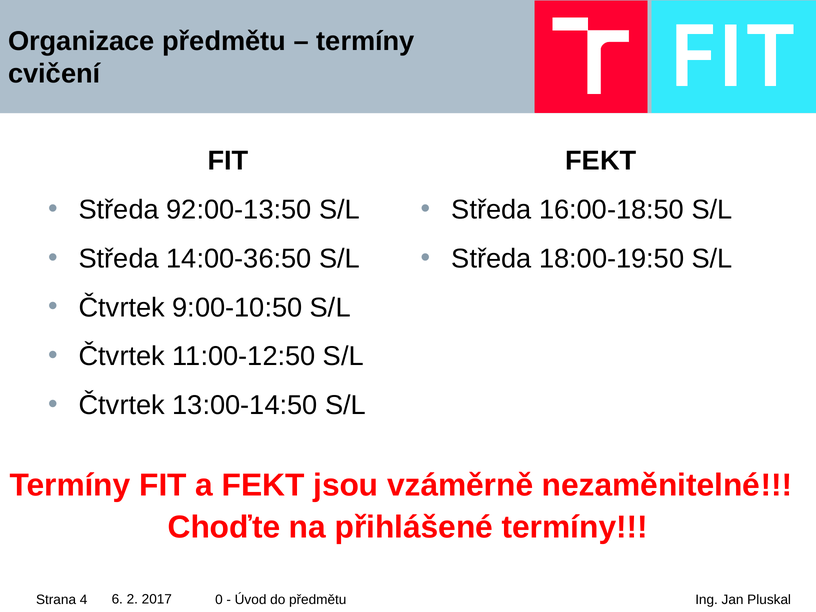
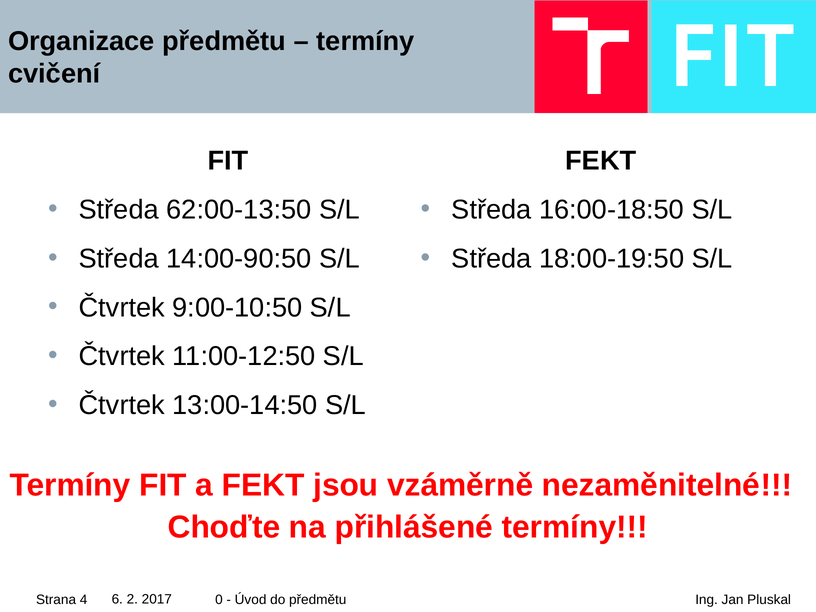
92:00-13:50: 92:00-13:50 -> 62:00-13:50
14:00-36:50: 14:00-36:50 -> 14:00-90:50
